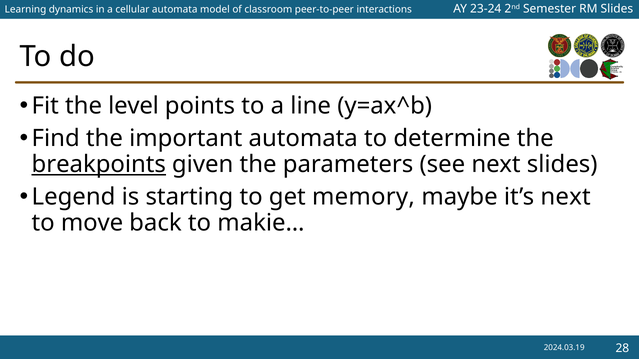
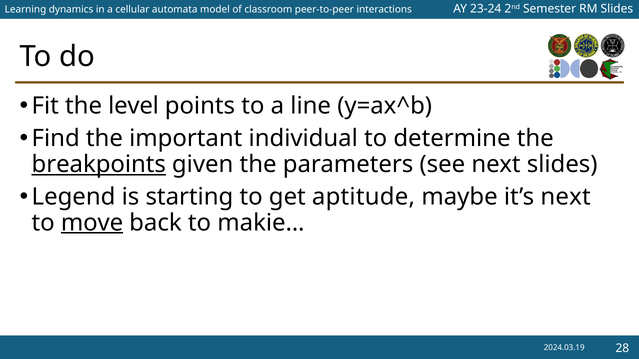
important automata: automata -> individual
memory: memory -> aptitude
move underline: none -> present
